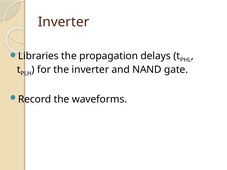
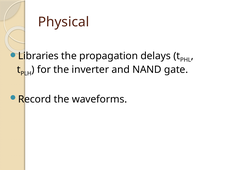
Inverter at (64, 22): Inverter -> Physical
